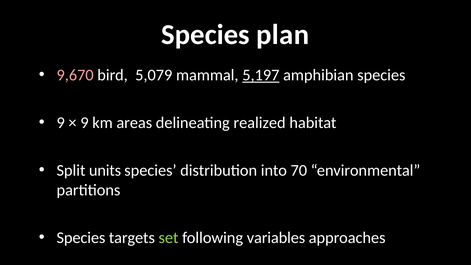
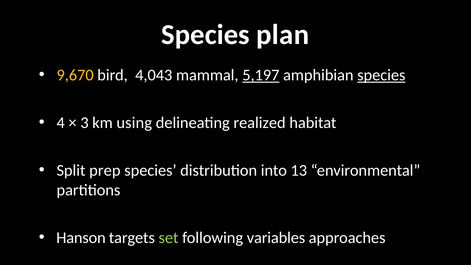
9,670 colour: pink -> yellow
5,079: 5,079 -> 4,043
species at (381, 75) underline: none -> present
9 at (61, 123): 9 -> 4
9 at (84, 123): 9 -> 3
areas: areas -> using
units: units -> prep
70: 70 -> 13
Species at (81, 238): Species -> Hanson
